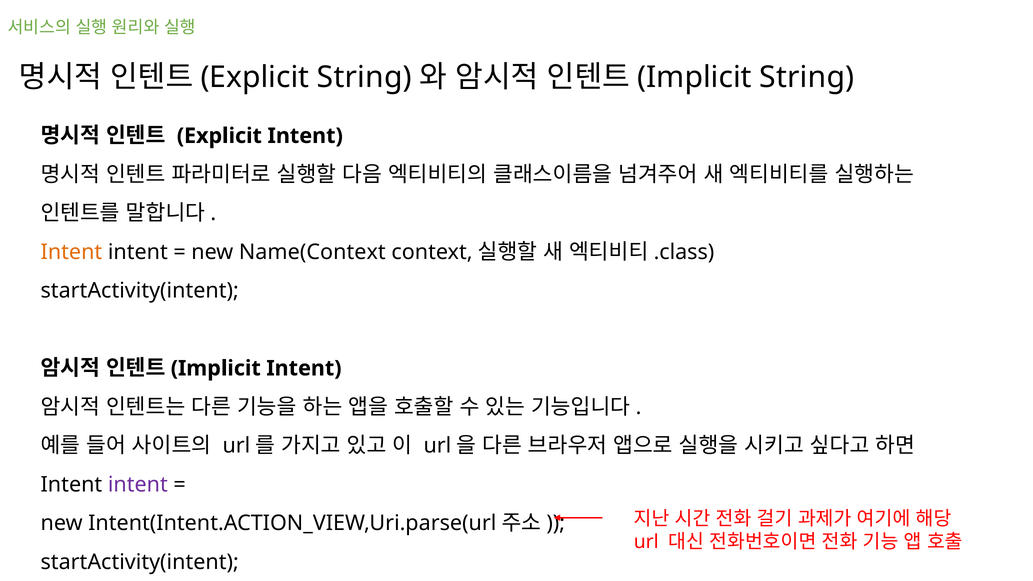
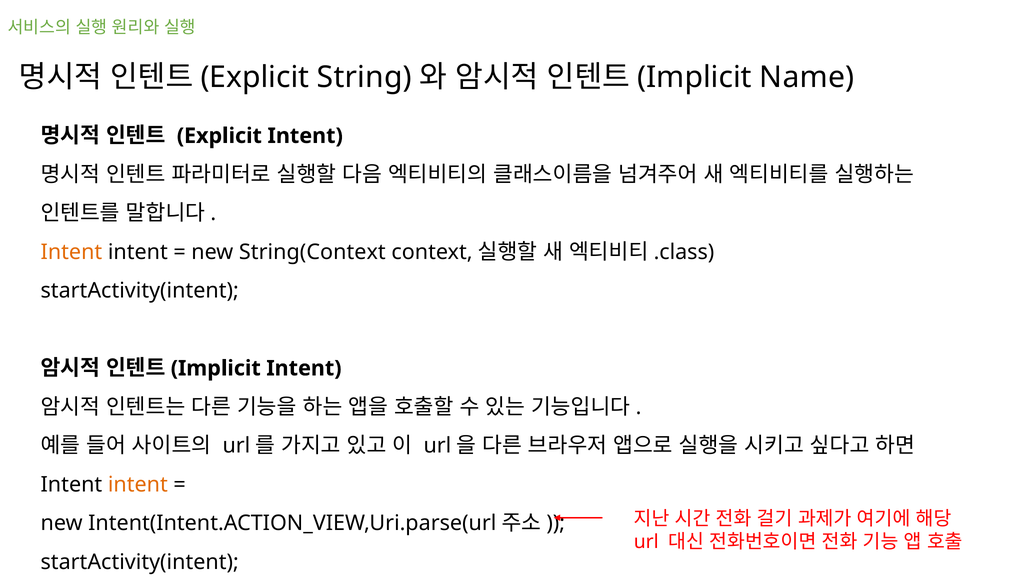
String at (807, 77): String -> Name
Name(Context: Name(Context -> String(Context
intent at (138, 485) colour: purple -> orange
